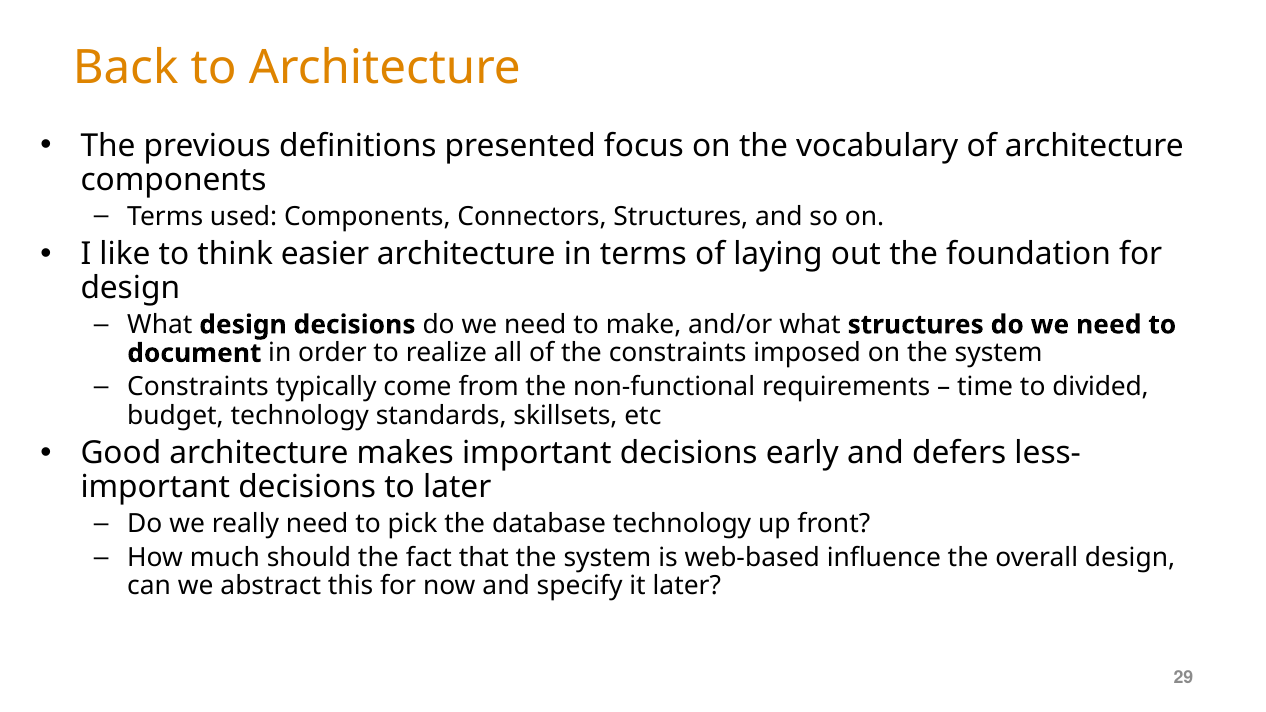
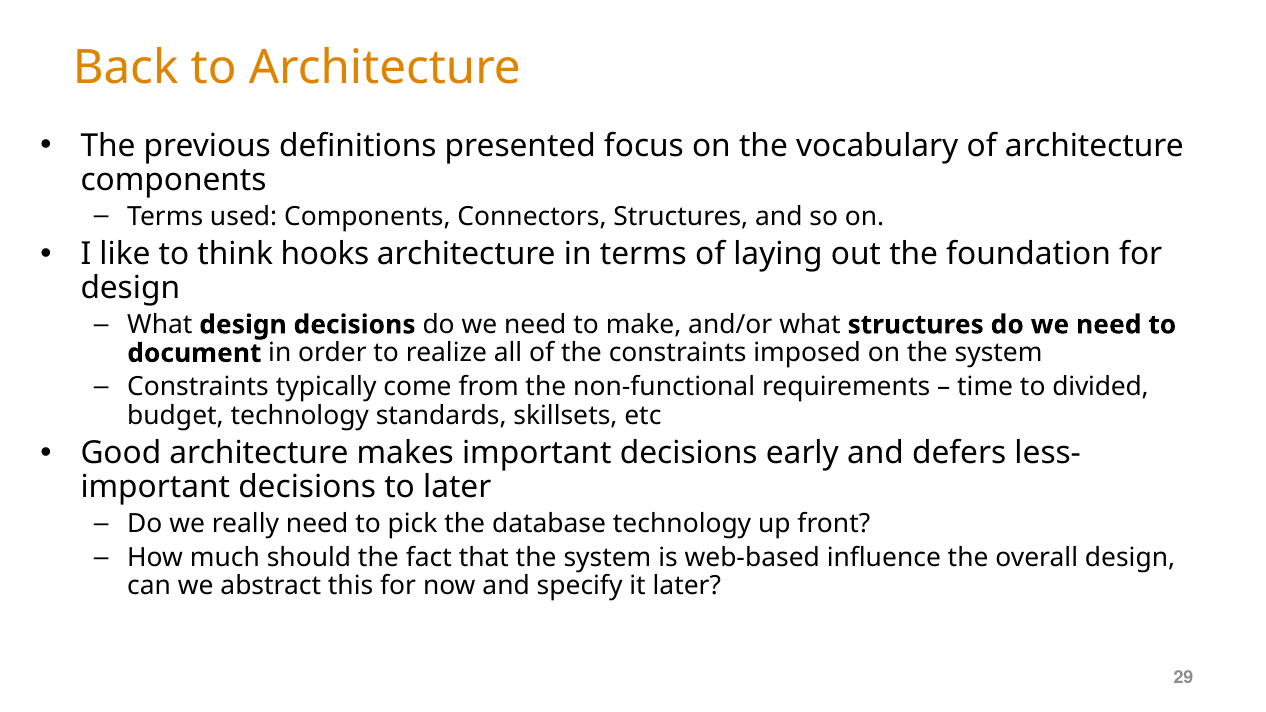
easier: easier -> hooks
